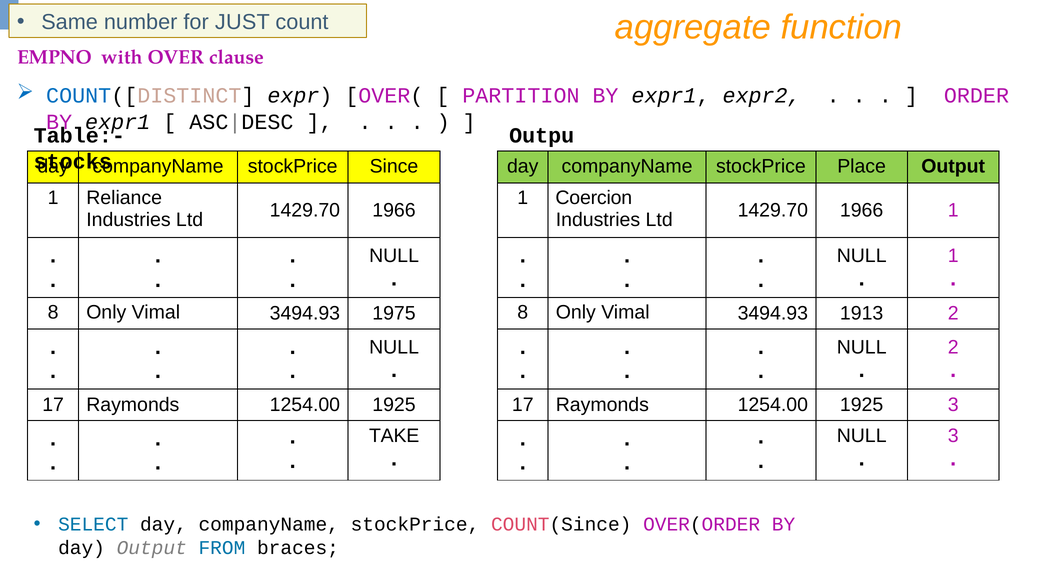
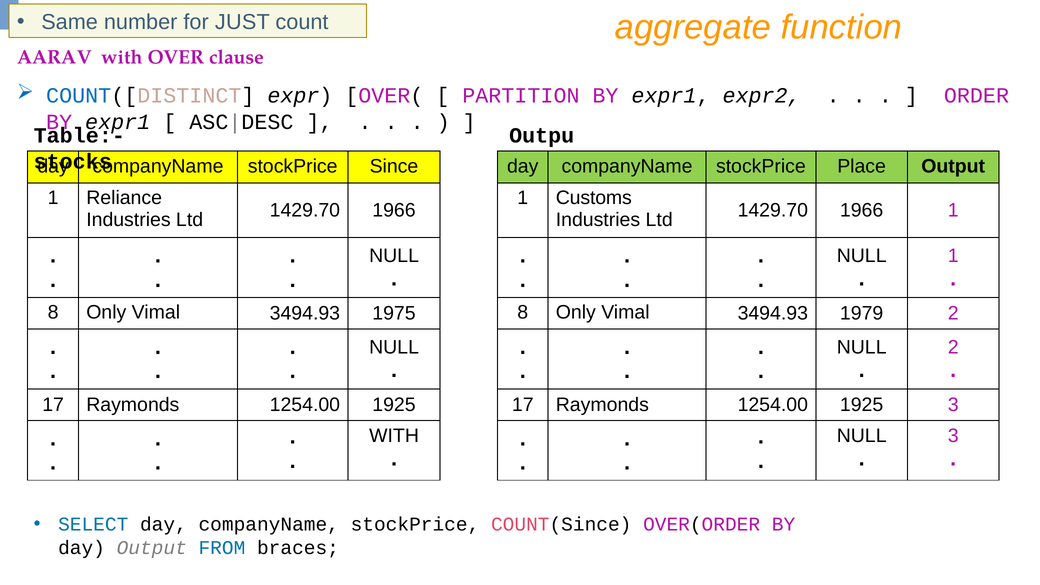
EMPNO: EMPNO -> AARAV
Coercion: Coercion -> Customs
1913: 1913 -> 1979
TAKE at (394, 436): TAKE -> WITH
